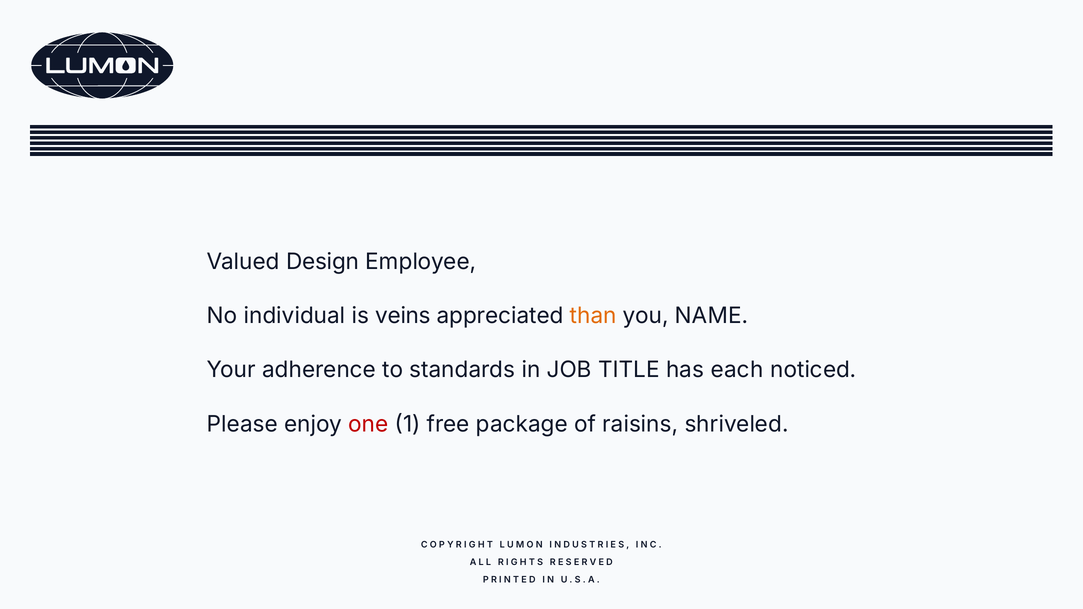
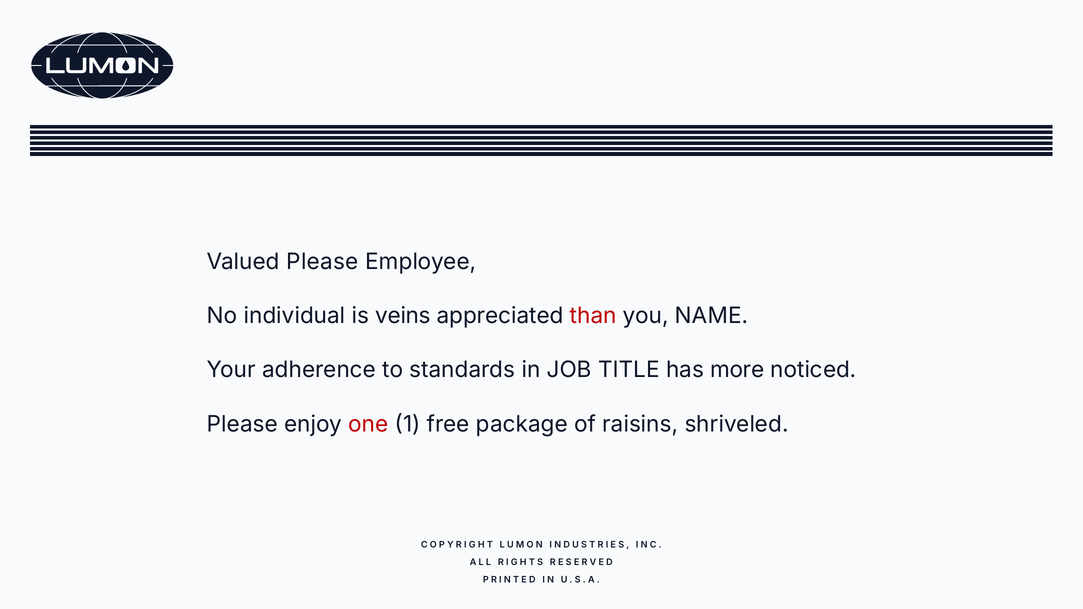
Valued Design: Design -> Please
than colour: orange -> red
each: each -> more
